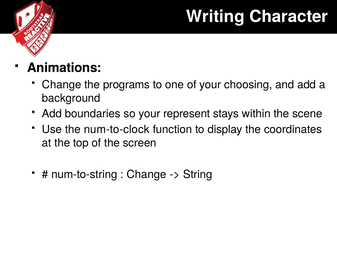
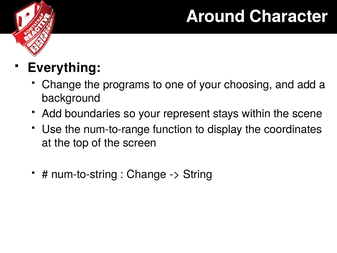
Writing: Writing -> Around
Animations: Animations -> Everything
num-to-clock: num-to-clock -> num-to-range
